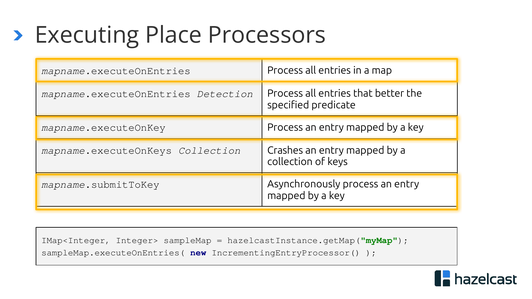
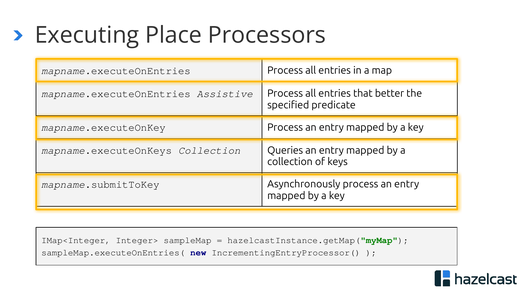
Detection: Detection -> Assistive
Crashes: Crashes -> Queries
